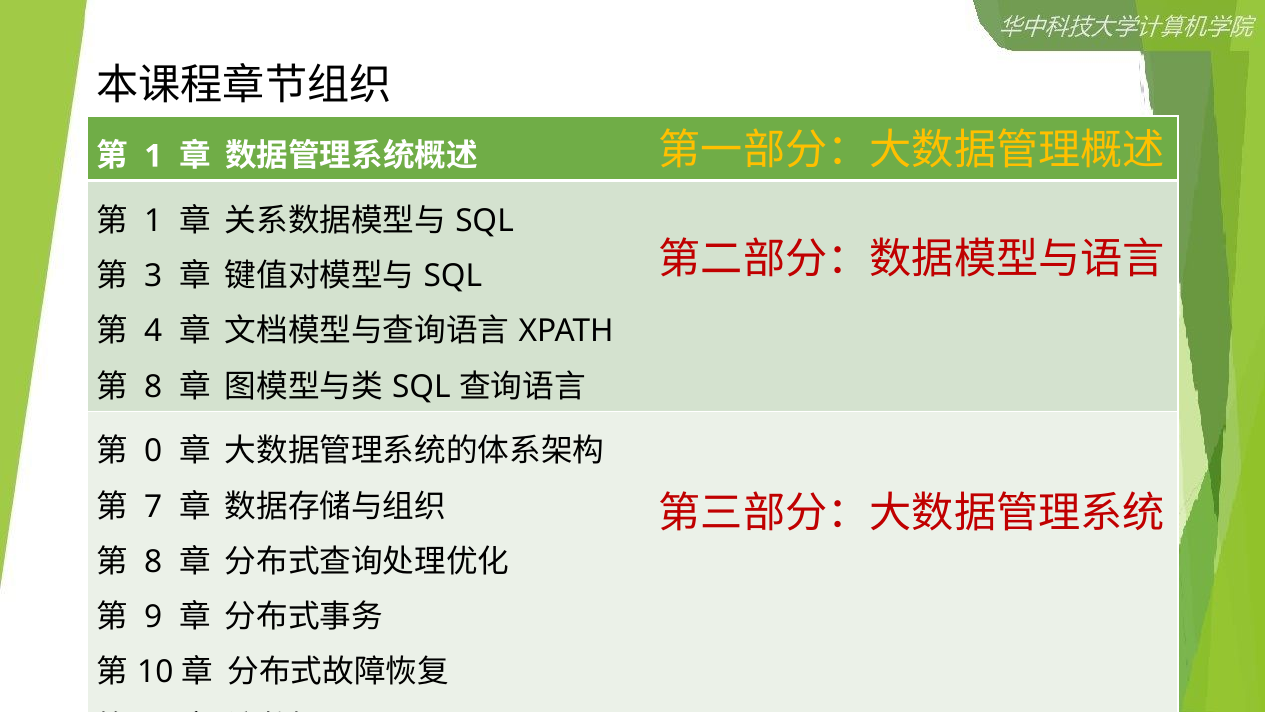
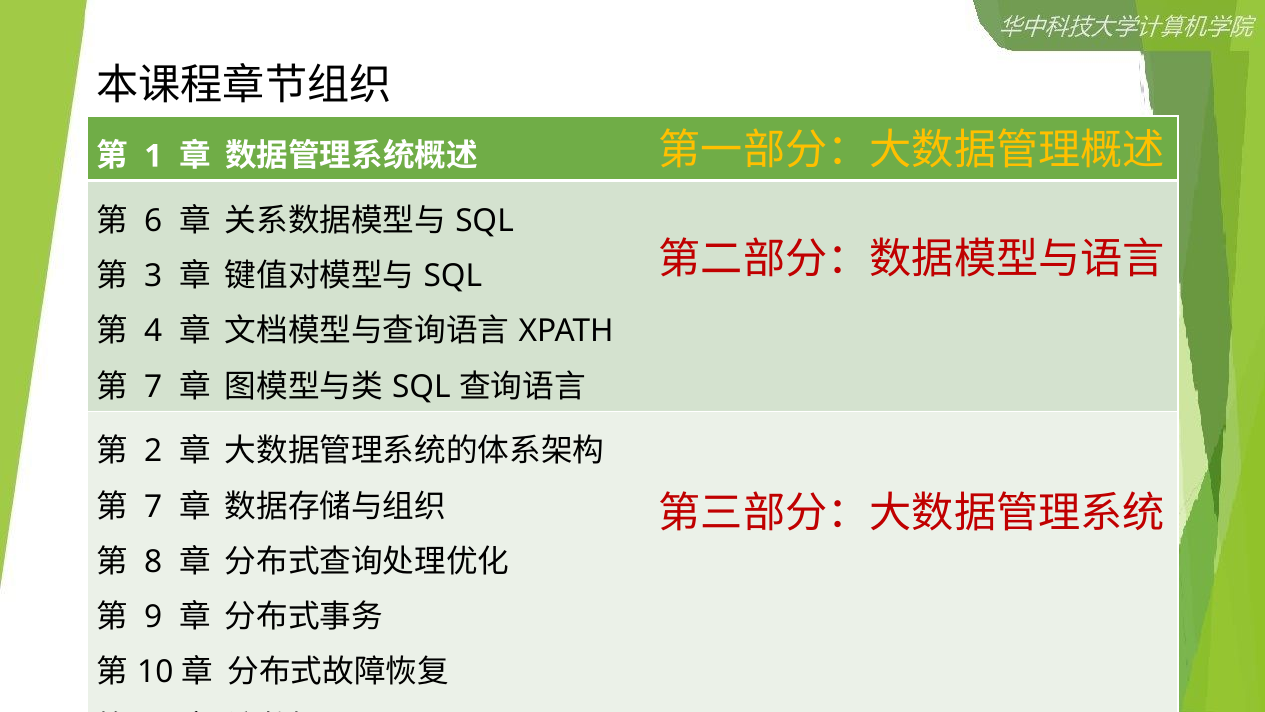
1 at (153, 221): 1 -> 6
8 at (153, 386): 8 -> 7
0: 0 -> 2
